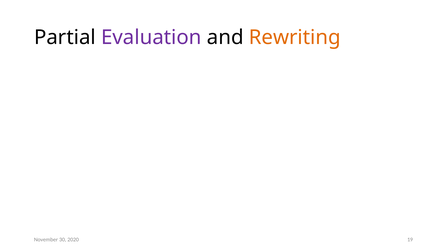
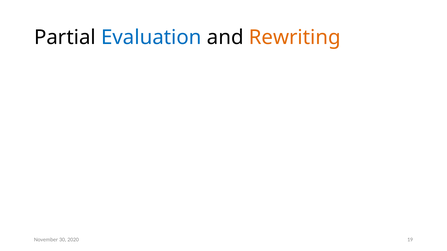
Evaluation colour: purple -> blue
